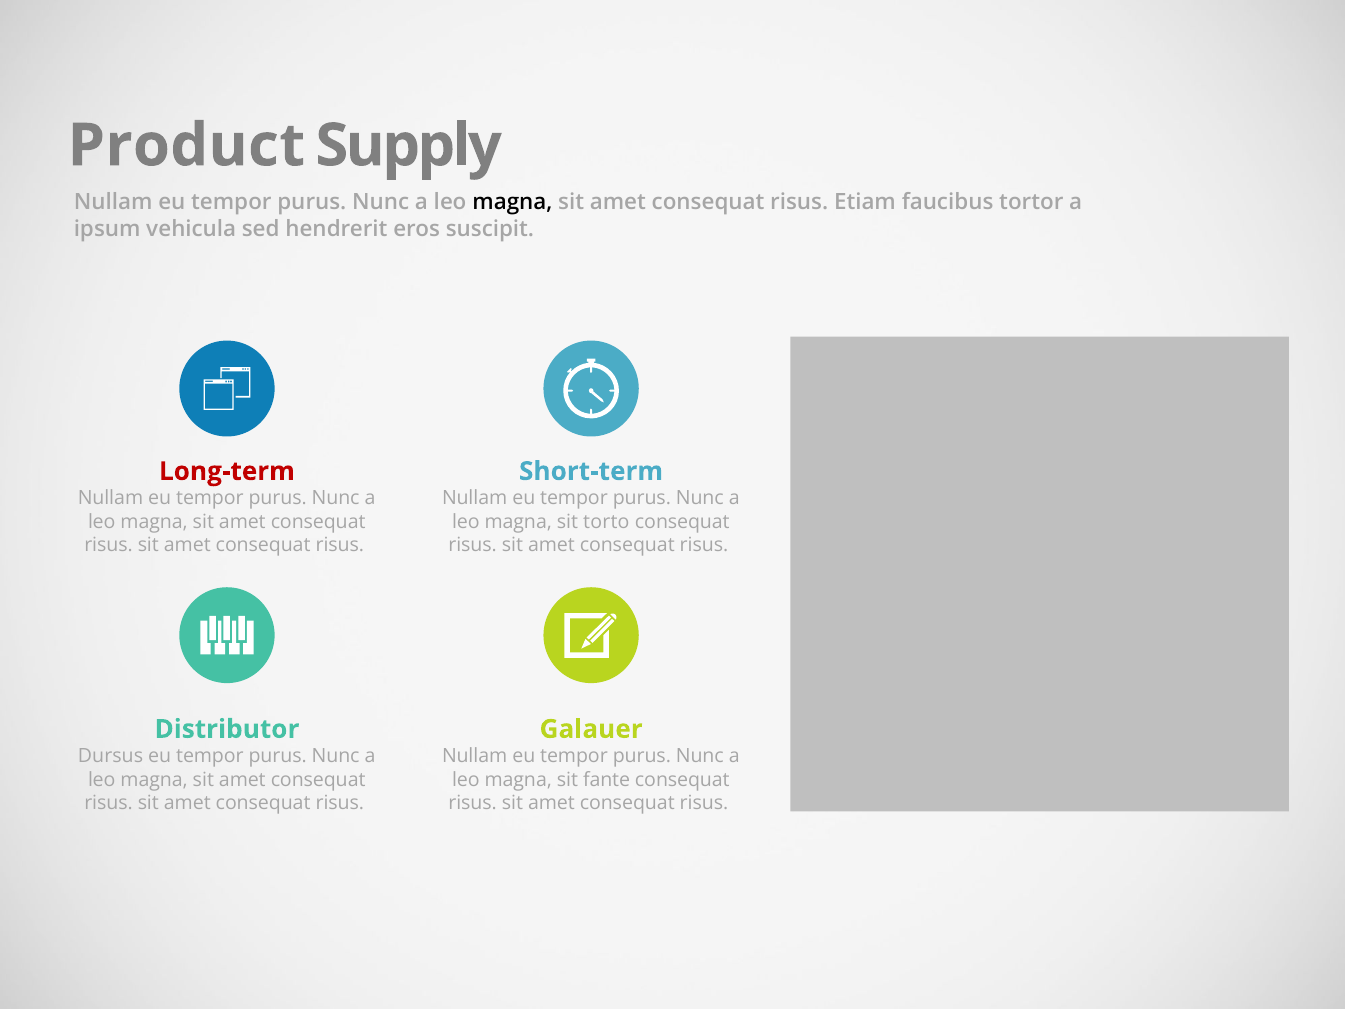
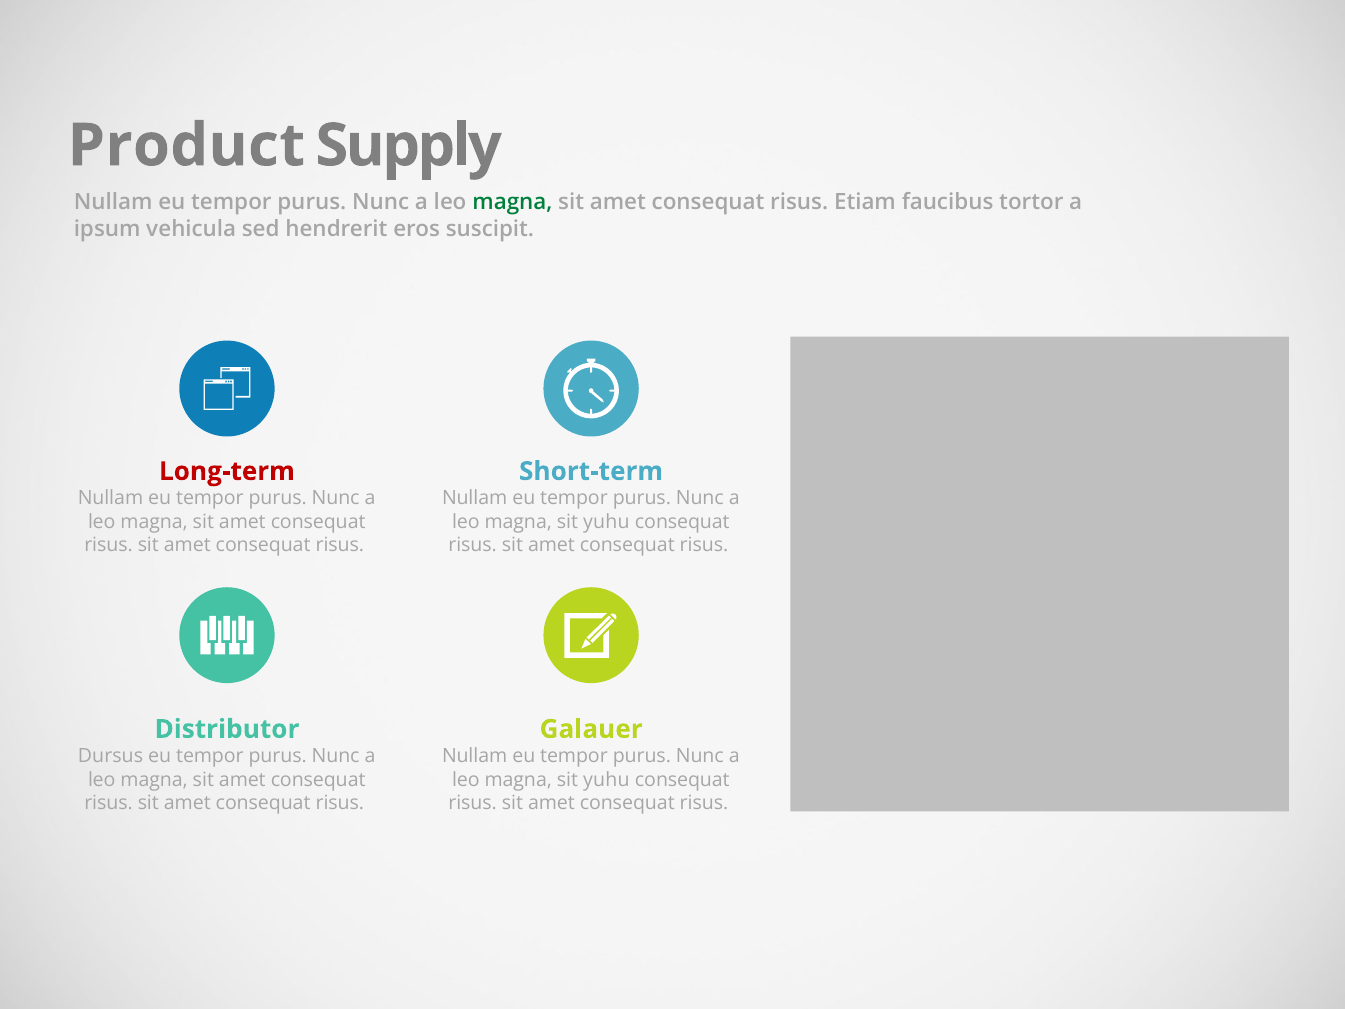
magna at (512, 202) colour: black -> green
torto at (606, 522): torto -> yuhu
fante at (607, 780): fante -> yuhu
